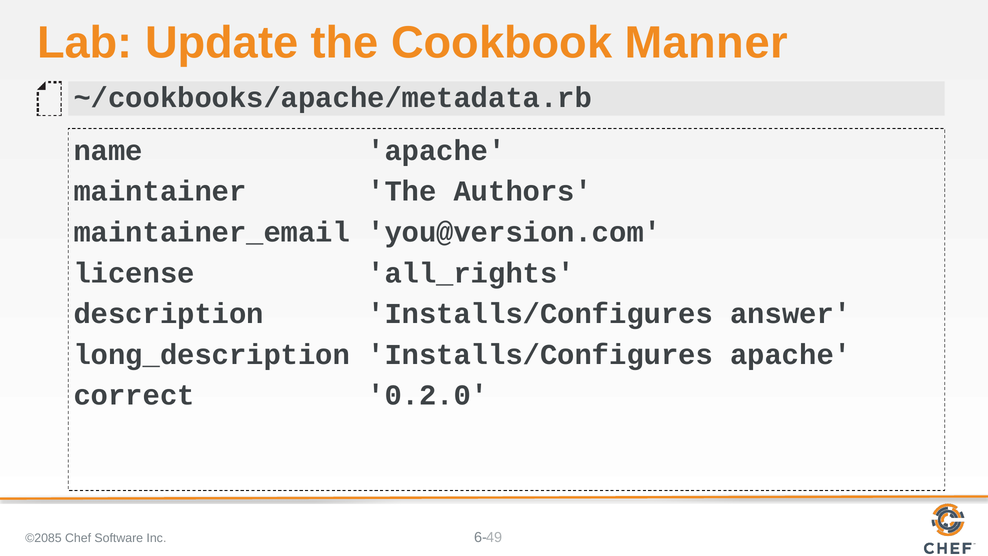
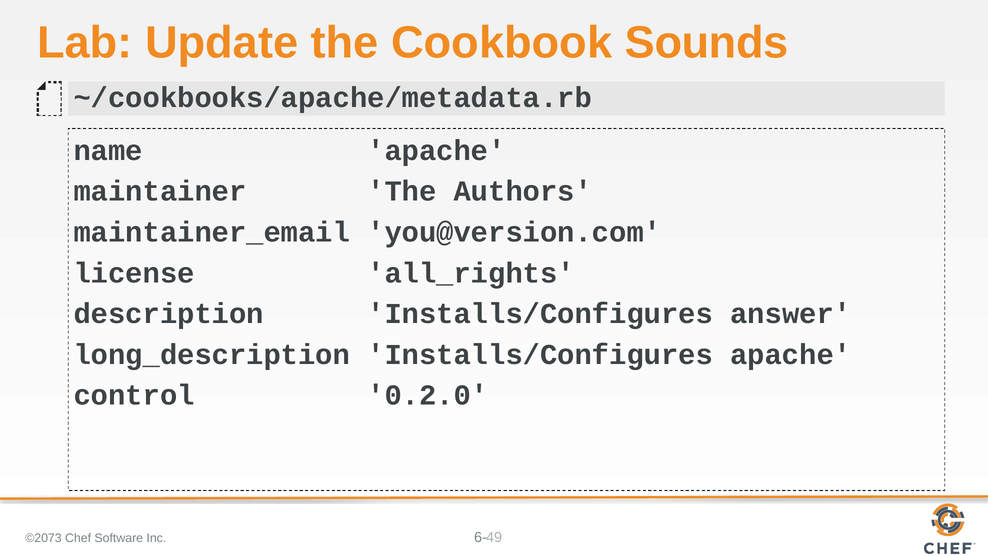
Manner: Manner -> Sounds
correct: correct -> control
©2085: ©2085 -> ©2073
